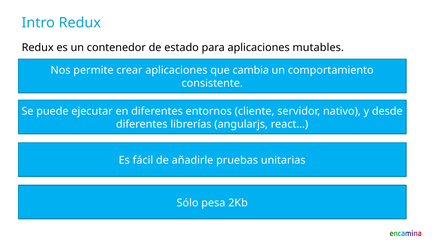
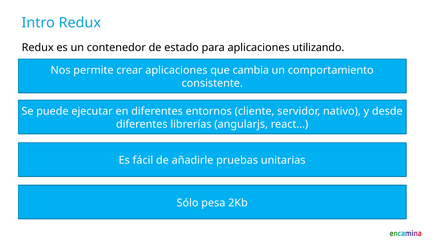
mutables: mutables -> utilizando
